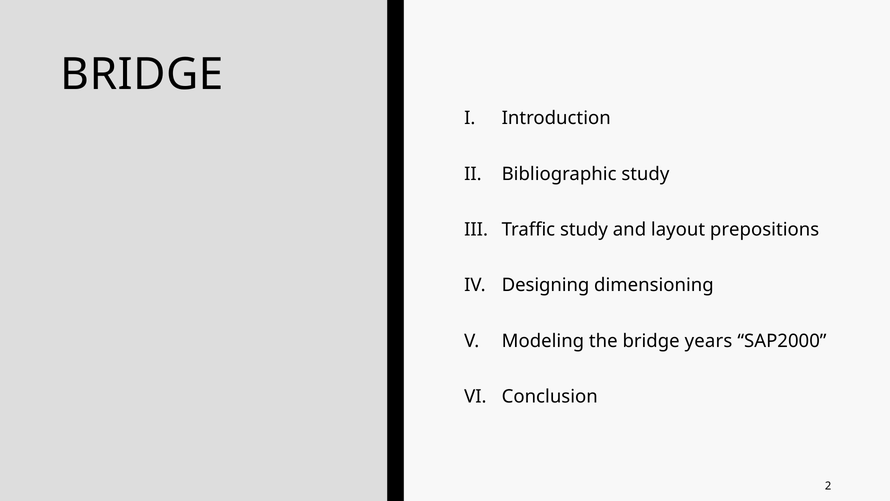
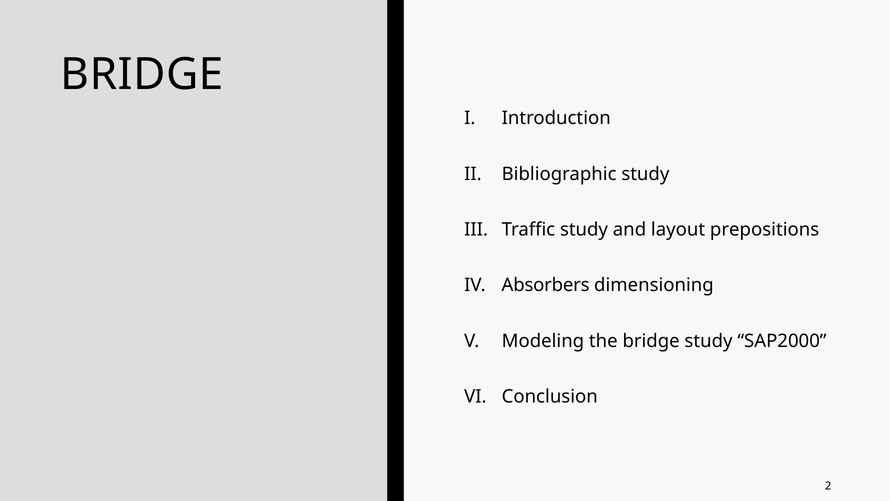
Designing: Designing -> Absorbers
bridge years: years -> study
